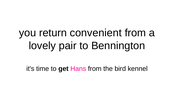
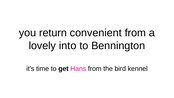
pair: pair -> into
